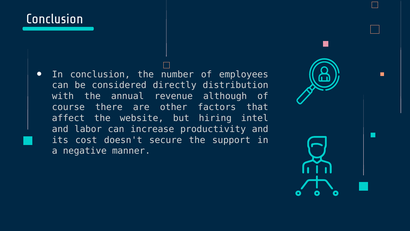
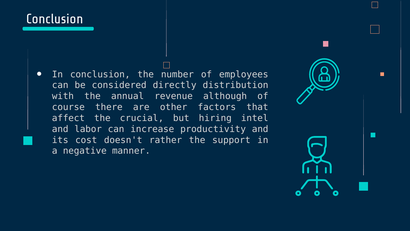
website: website -> crucial
secure: secure -> rather
